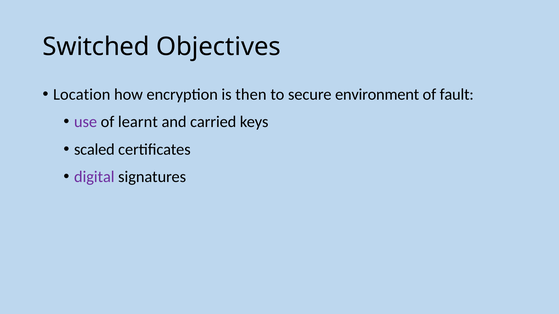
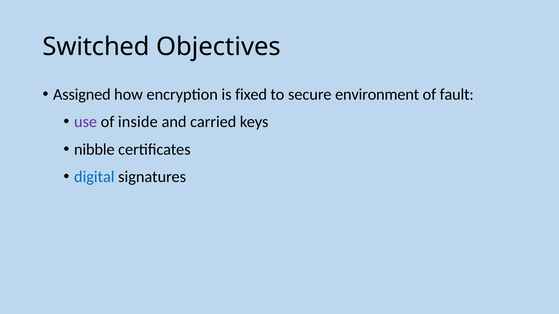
Location: Location -> Assigned
then: then -> fixed
learnt: learnt -> inside
scaled: scaled -> nibble
digital colour: purple -> blue
